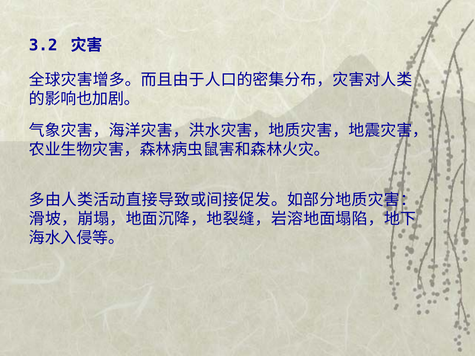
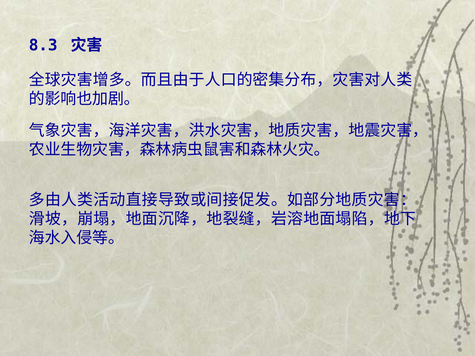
3.2: 3.2 -> 8.3
